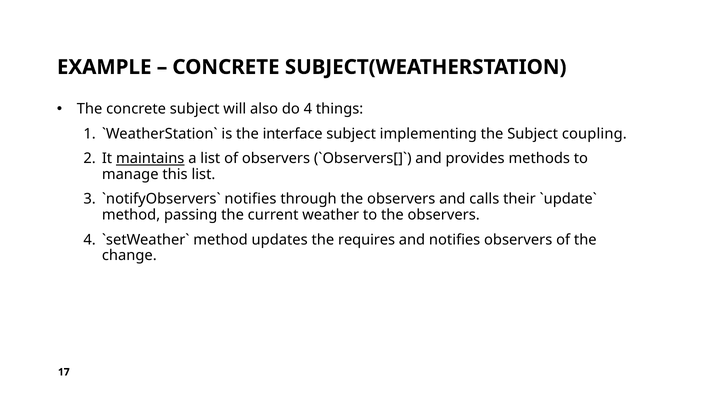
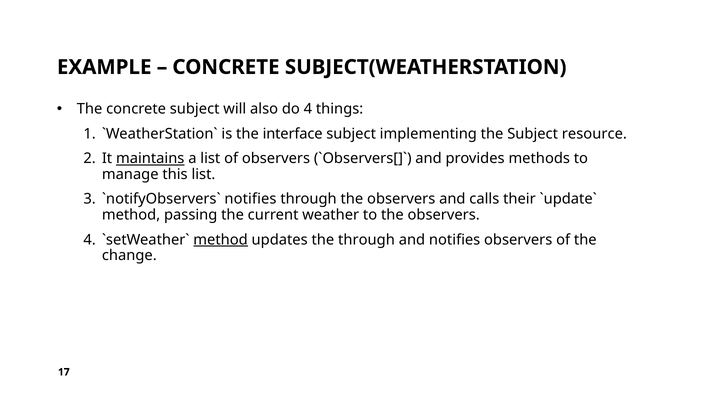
coupling: coupling -> resource
method at (221, 239) underline: none -> present
the requires: requires -> through
